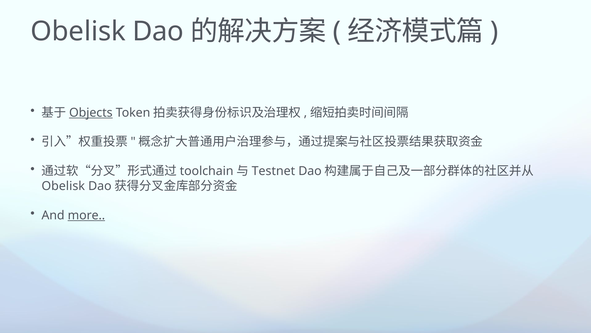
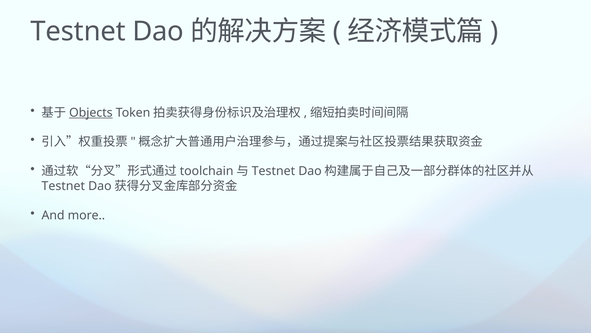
Obelisk at (78, 31): Obelisk -> Testnet
Obelisk at (63, 186): Obelisk -> Testnet
more underline: present -> none
